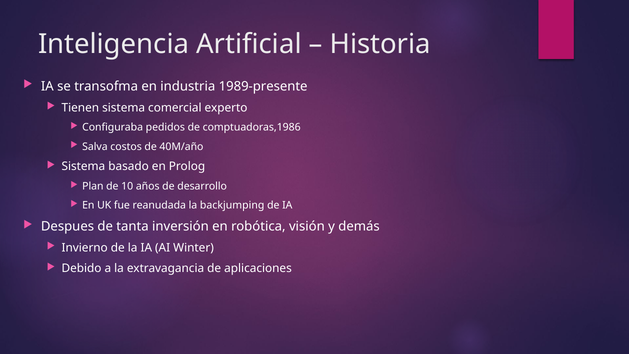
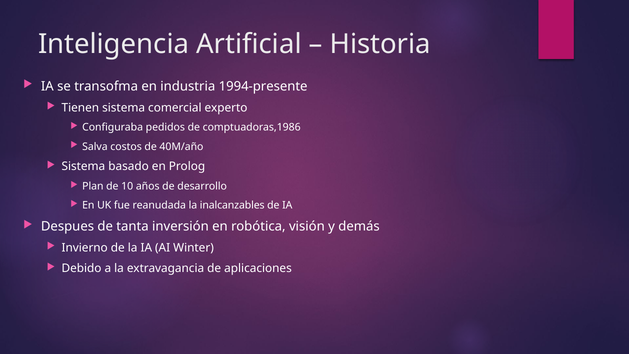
1989-presente: 1989-presente -> 1994-presente
backjumping: backjumping -> inalcanzables
